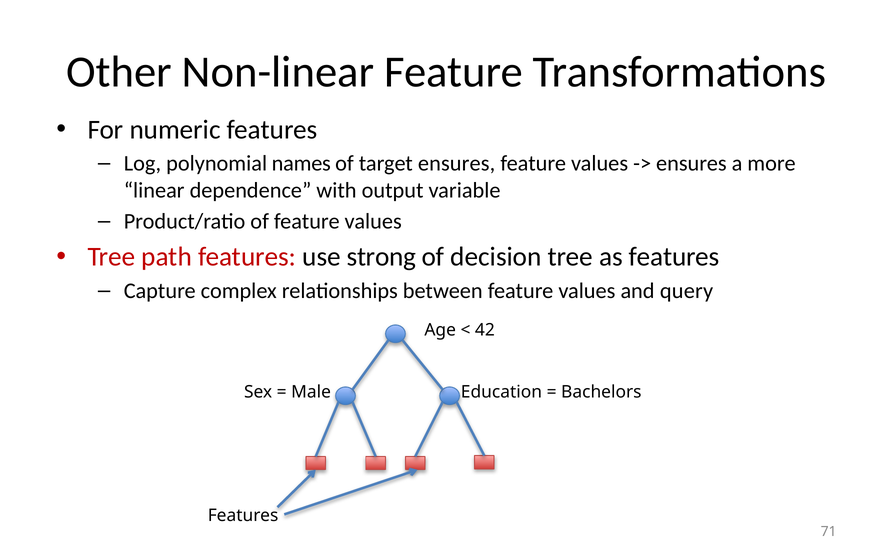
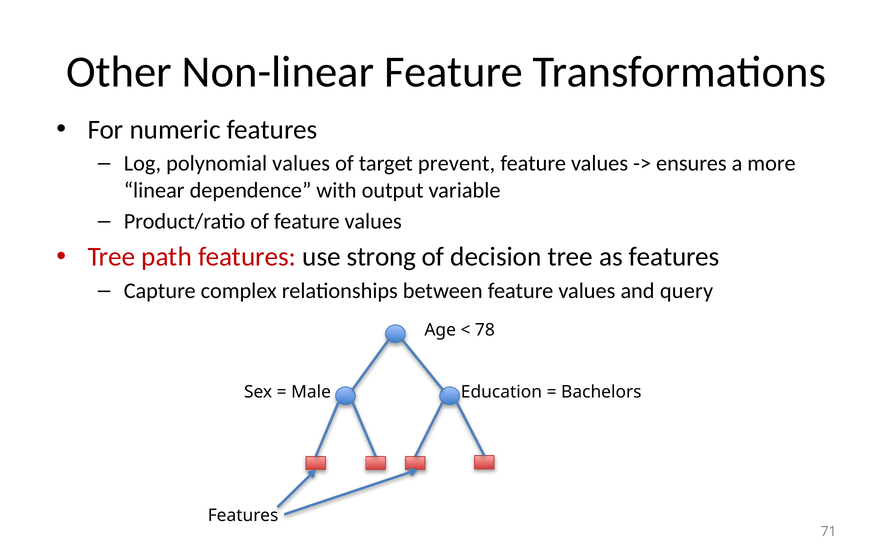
polynomial names: names -> values
target ensures: ensures -> prevent
42: 42 -> 78
